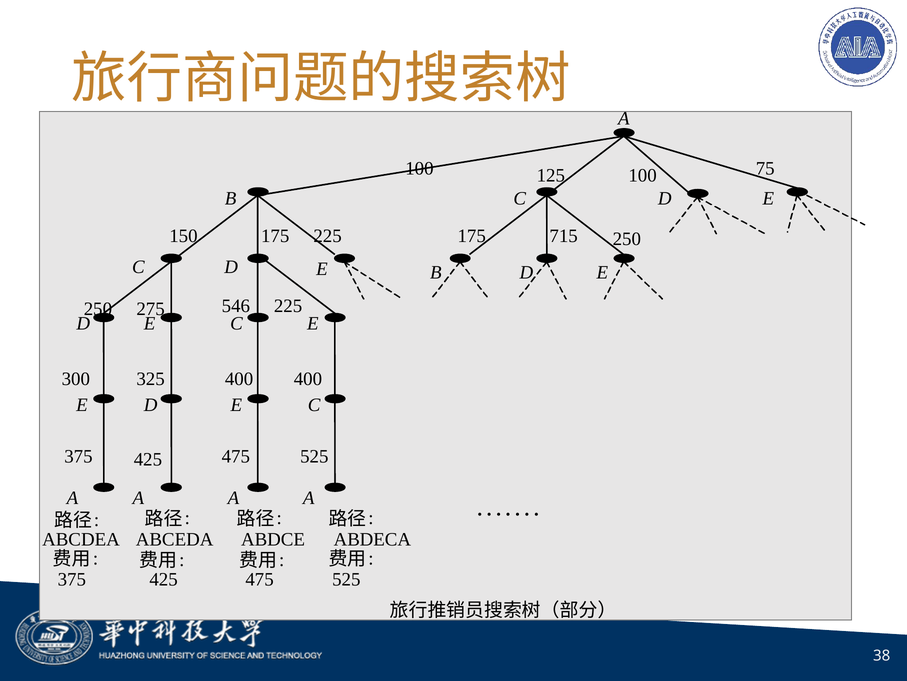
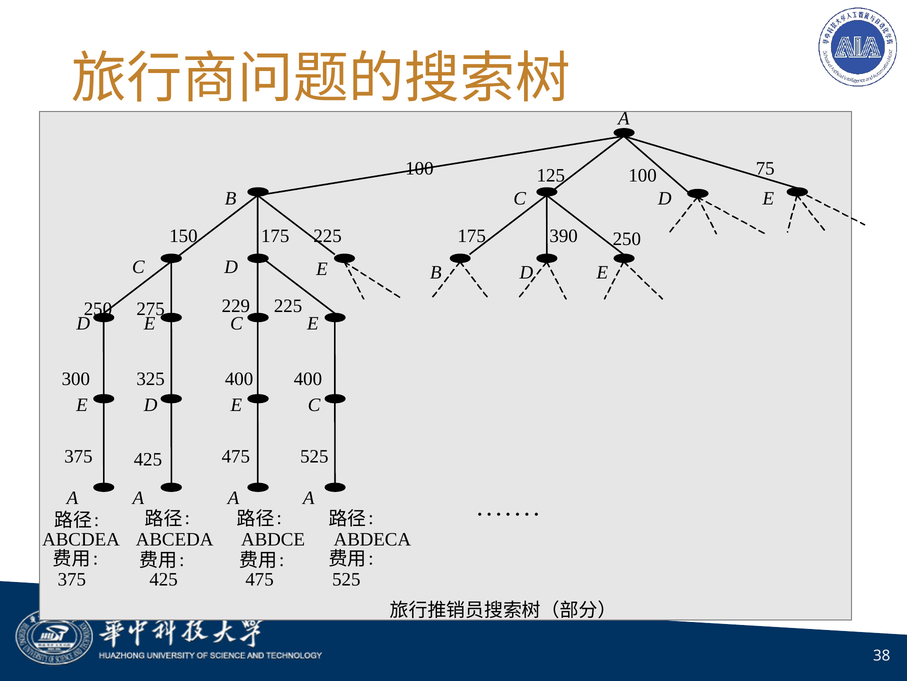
715: 715 -> 390
546: 546 -> 229
